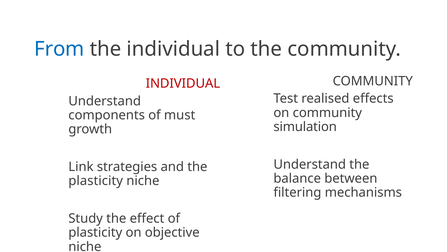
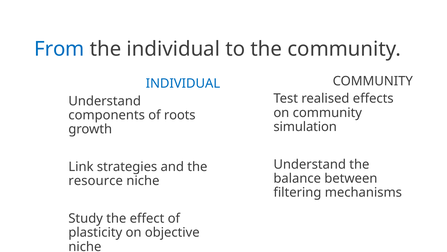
INDIVIDUAL at (183, 83) colour: red -> blue
must: must -> roots
plasticity at (96, 181): plasticity -> resource
